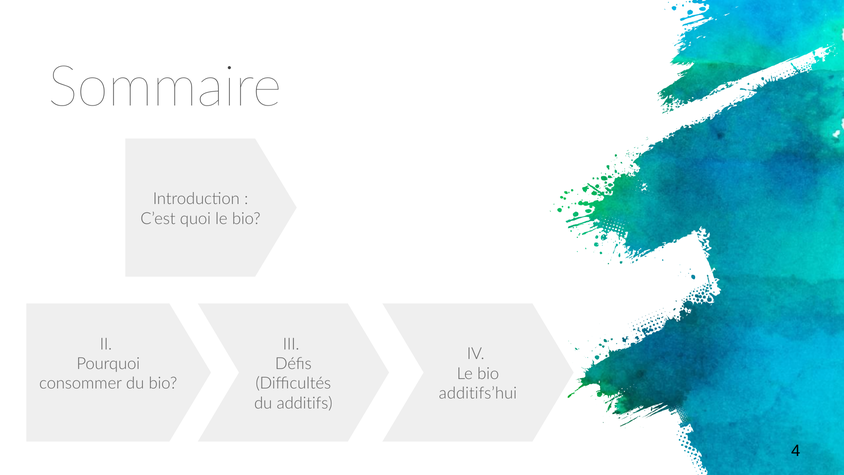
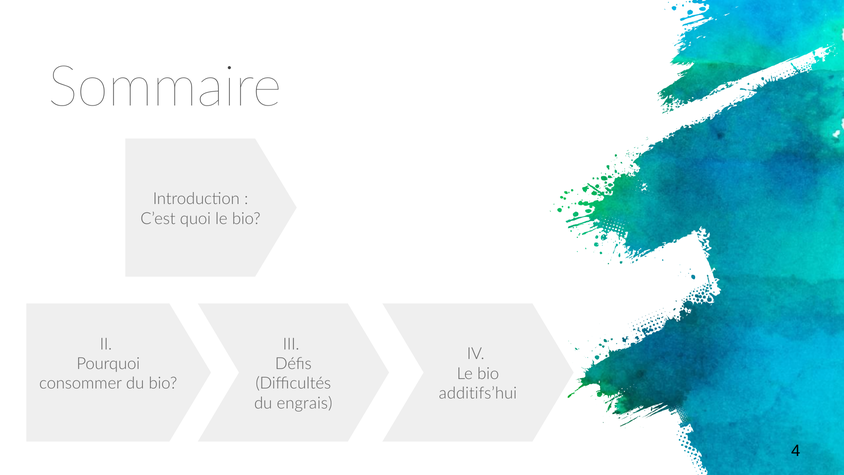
additifs: additifs -> engrais
